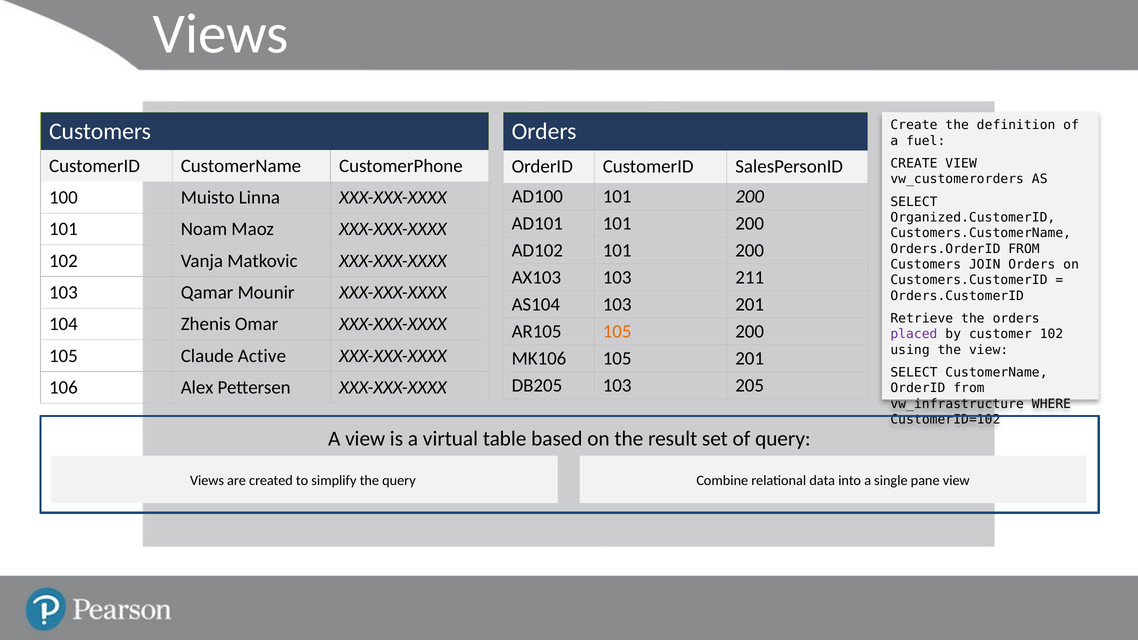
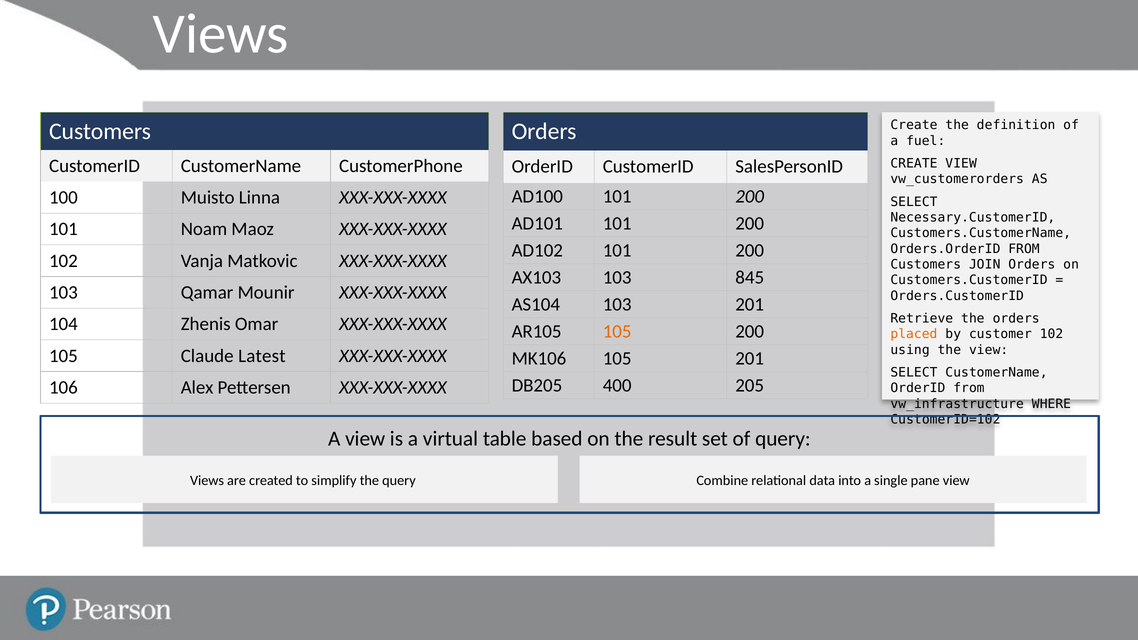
Organized.CustomerID: Organized.CustomerID -> Necessary.CustomerID
211: 211 -> 845
placed colour: purple -> orange
Active: Active -> Latest
DB205 103: 103 -> 400
